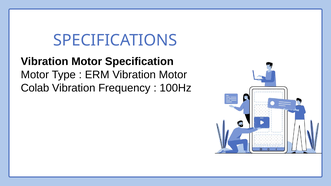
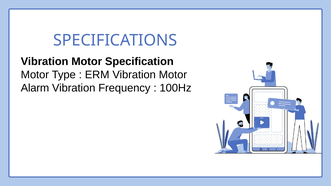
Colab: Colab -> Alarm
